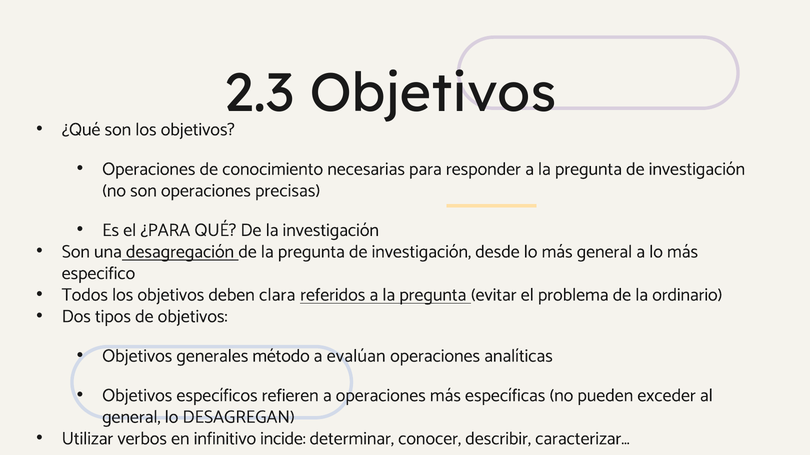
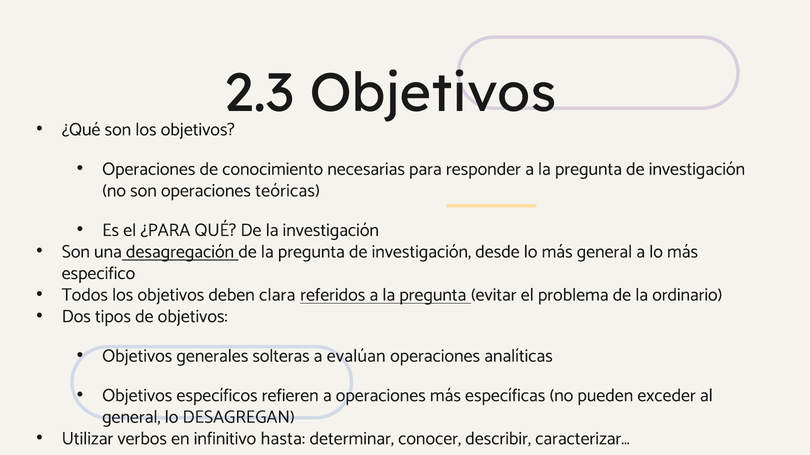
precisas: precisas -> teóricas
método: método -> solteras
incide: incide -> hasta
